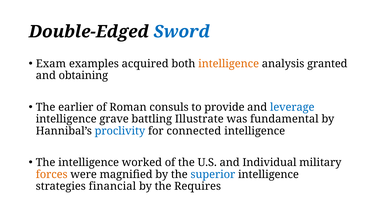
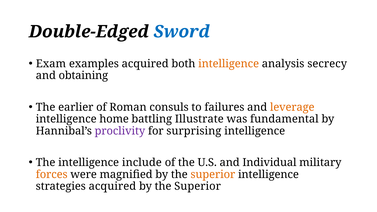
granted: granted -> secrecy
provide: provide -> failures
leverage colour: blue -> orange
grave: grave -> home
proclivity colour: blue -> purple
connected: connected -> surprising
worked: worked -> include
superior at (213, 174) colour: blue -> orange
strategies financial: financial -> acquired
Requires at (198, 186): Requires -> Superior
